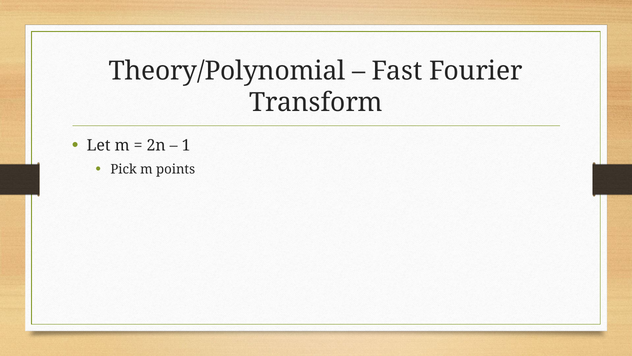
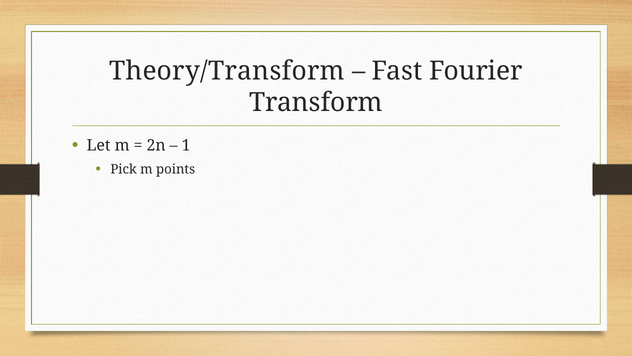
Theory/Polynomial: Theory/Polynomial -> Theory/Transform
